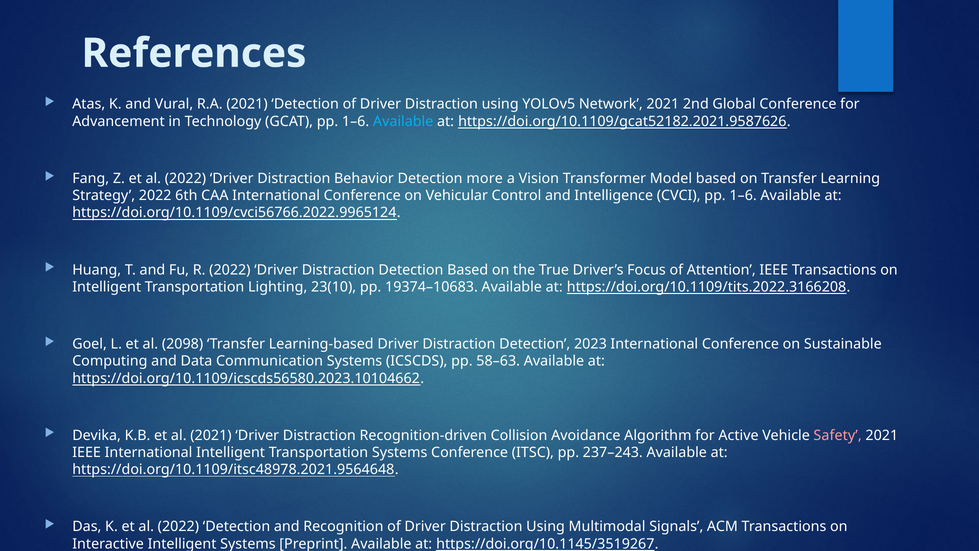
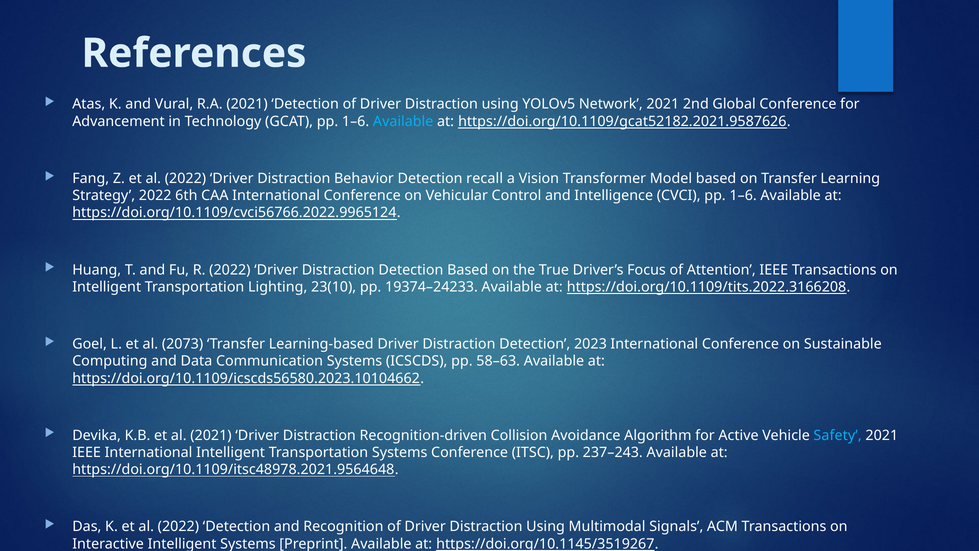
more: more -> recall
19374–10683: 19374–10683 -> 19374–24233
2098: 2098 -> 2073
Safety colour: pink -> light blue
